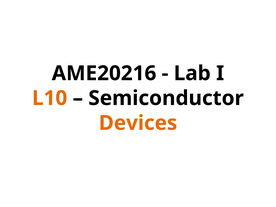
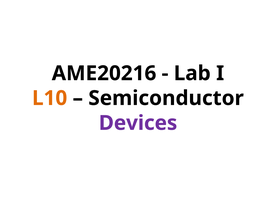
Devices colour: orange -> purple
